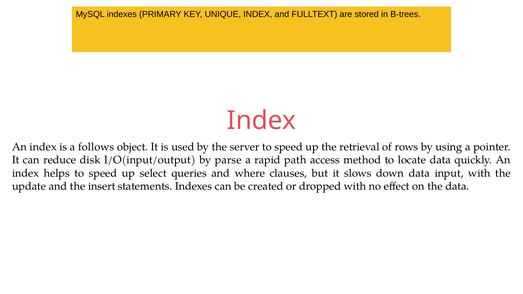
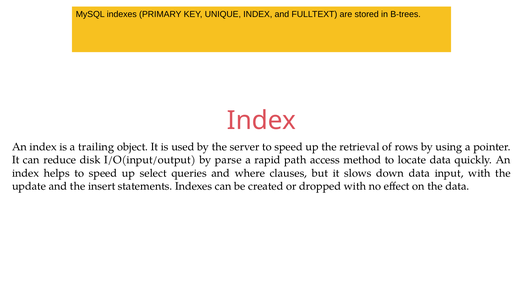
follows: follows -> trailing
